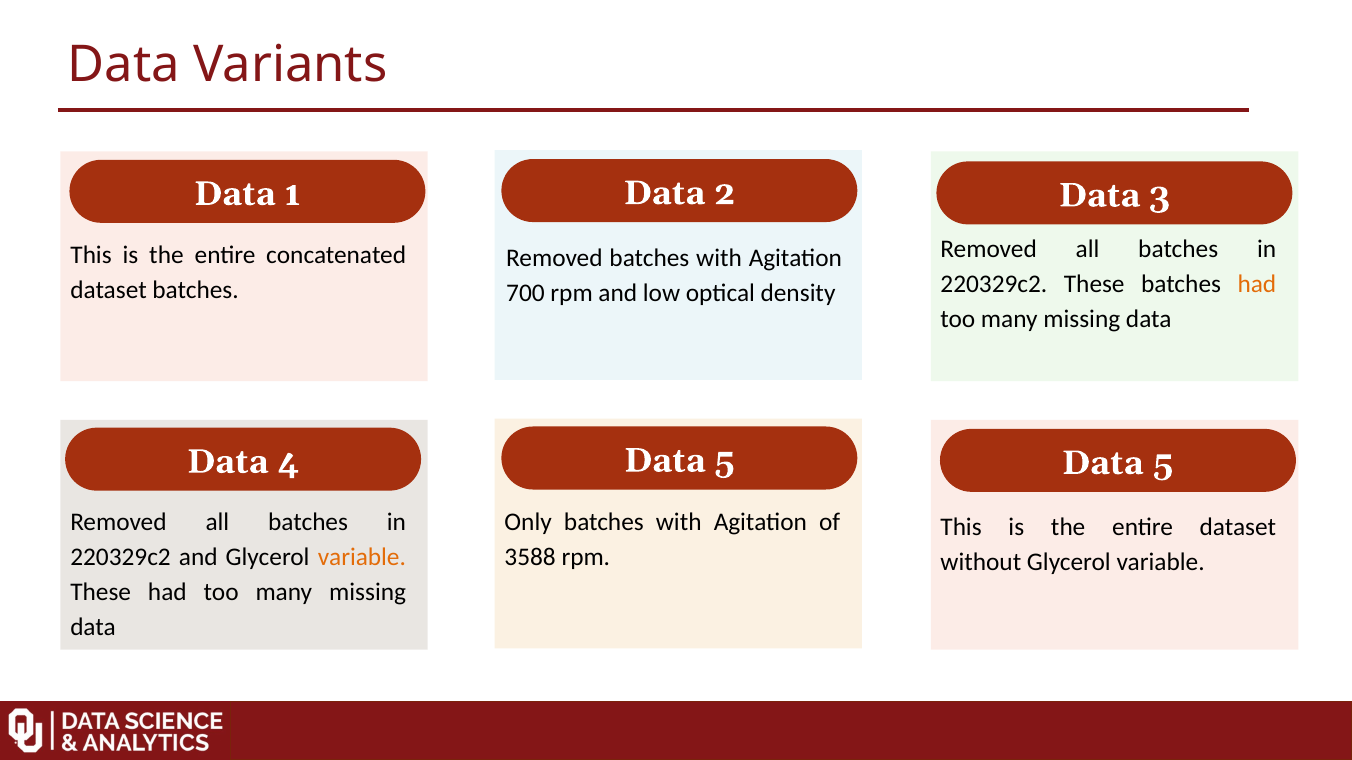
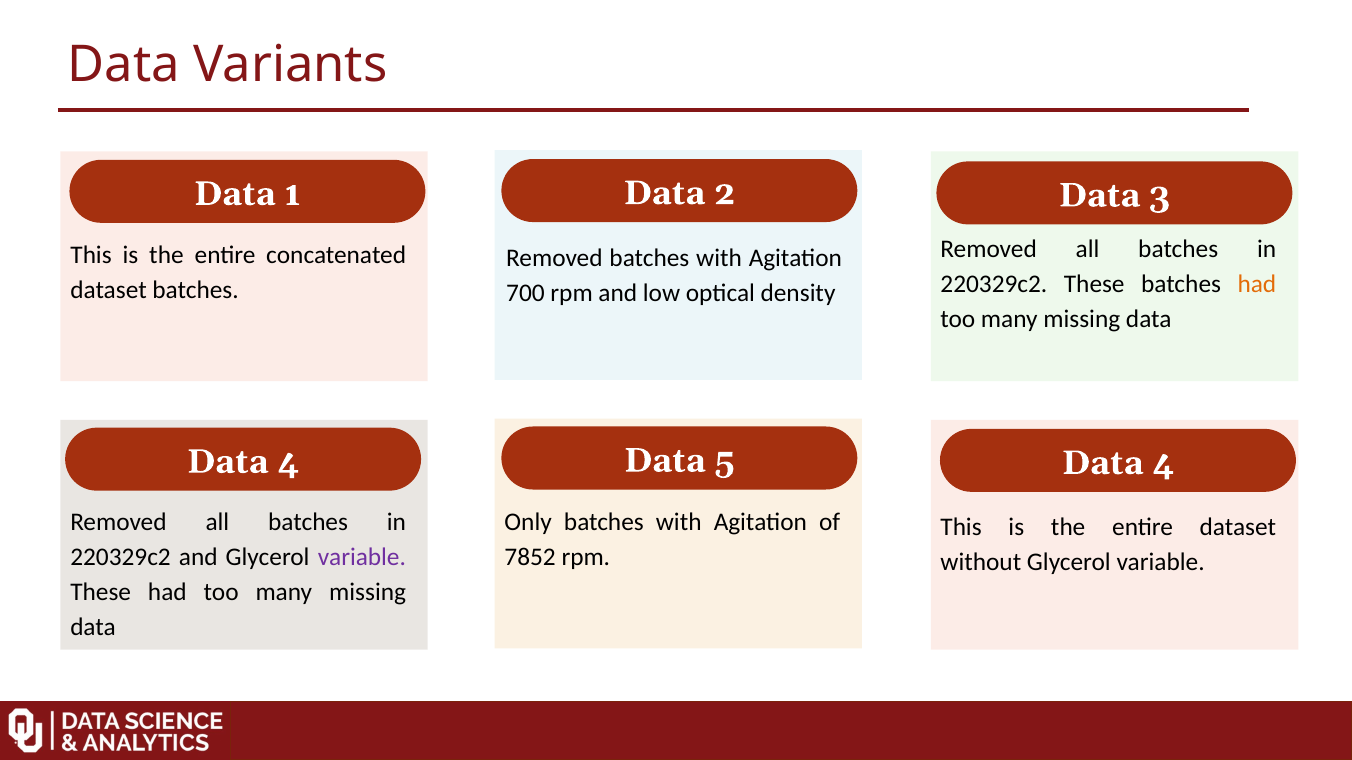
5 Data 5: 5 -> 4
variable at (362, 557) colour: orange -> purple
3588: 3588 -> 7852
